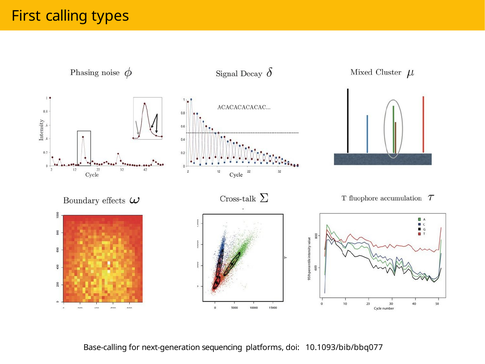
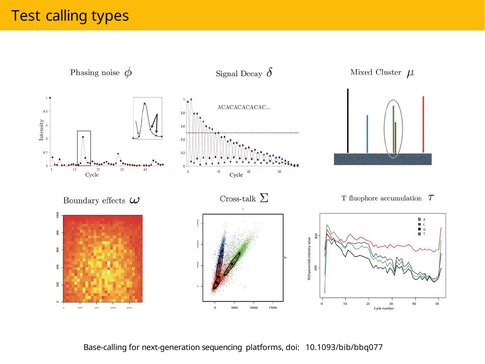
First: First -> Test
